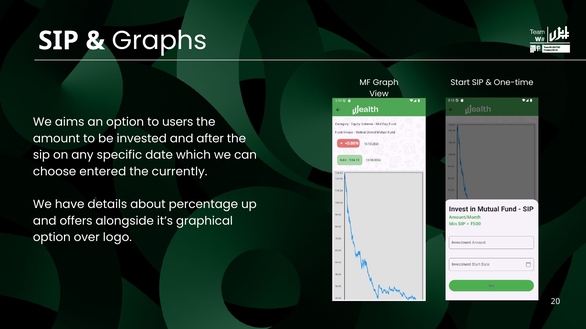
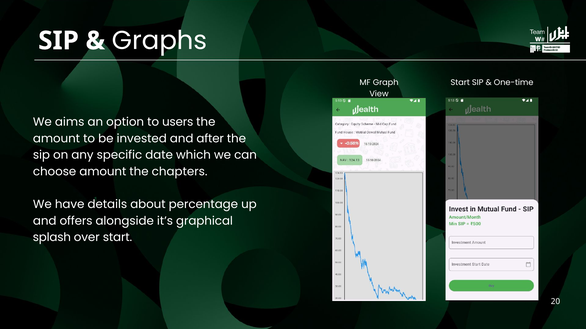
choose entered: entered -> amount
currently: currently -> chapters
option at (52, 238): option -> splash
over logo: logo -> start
